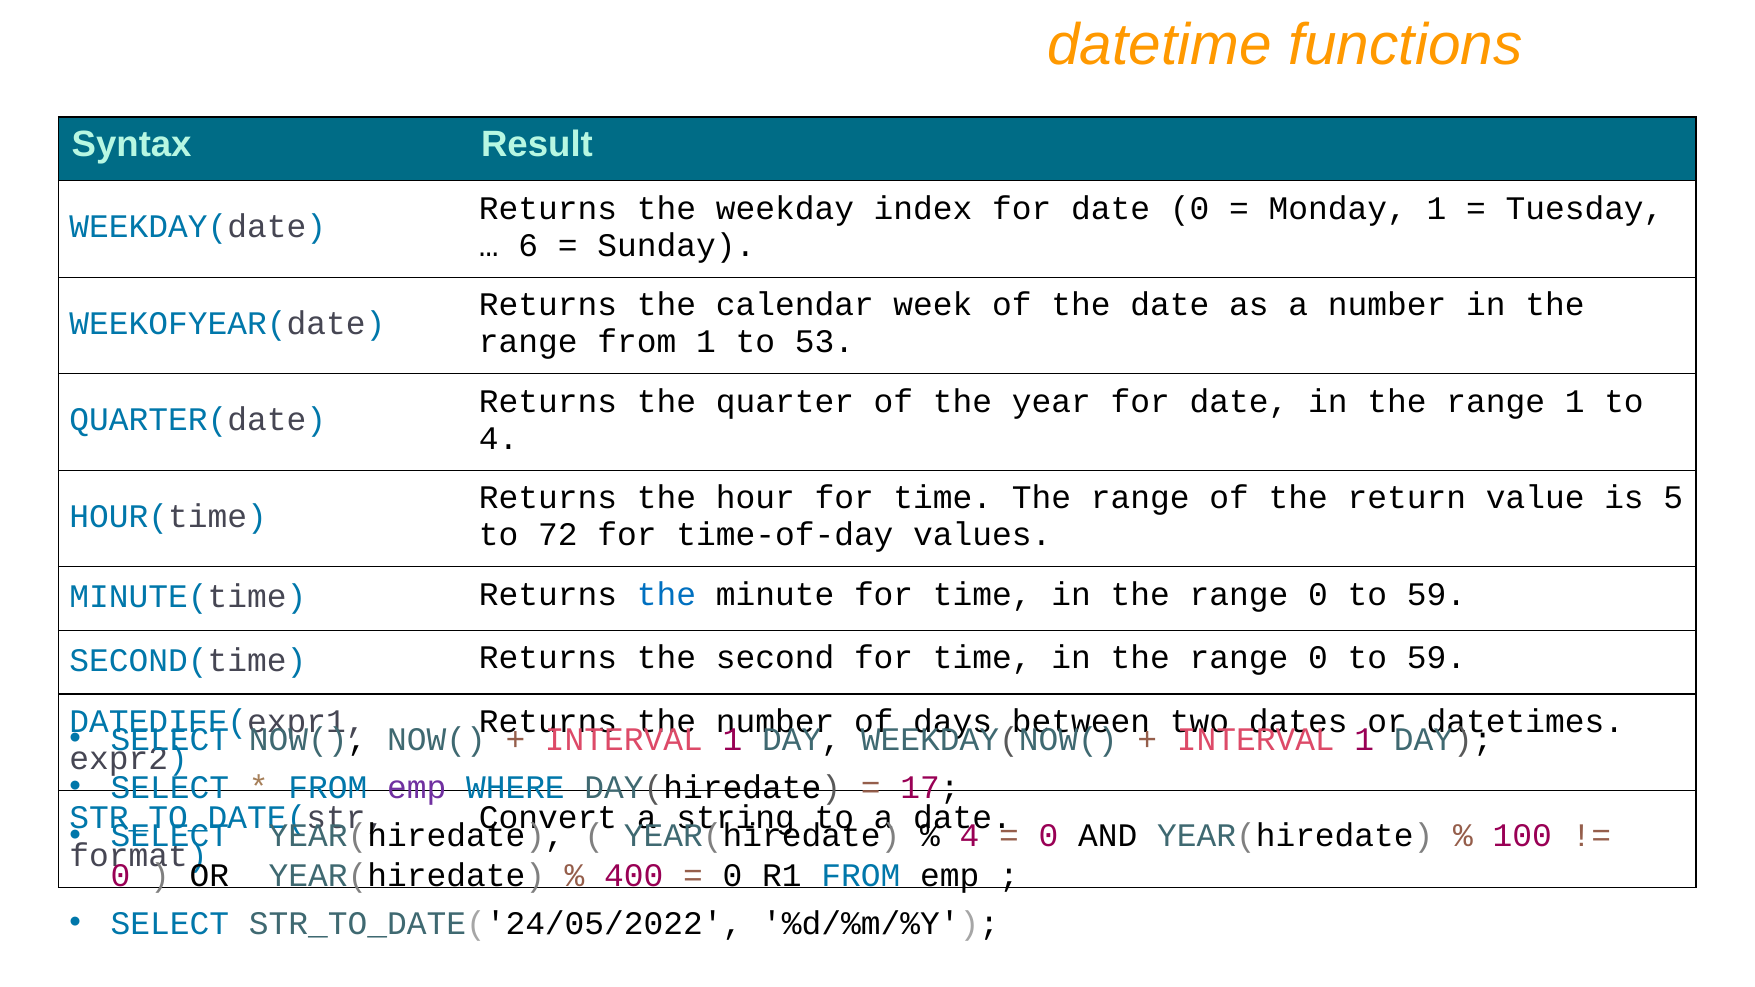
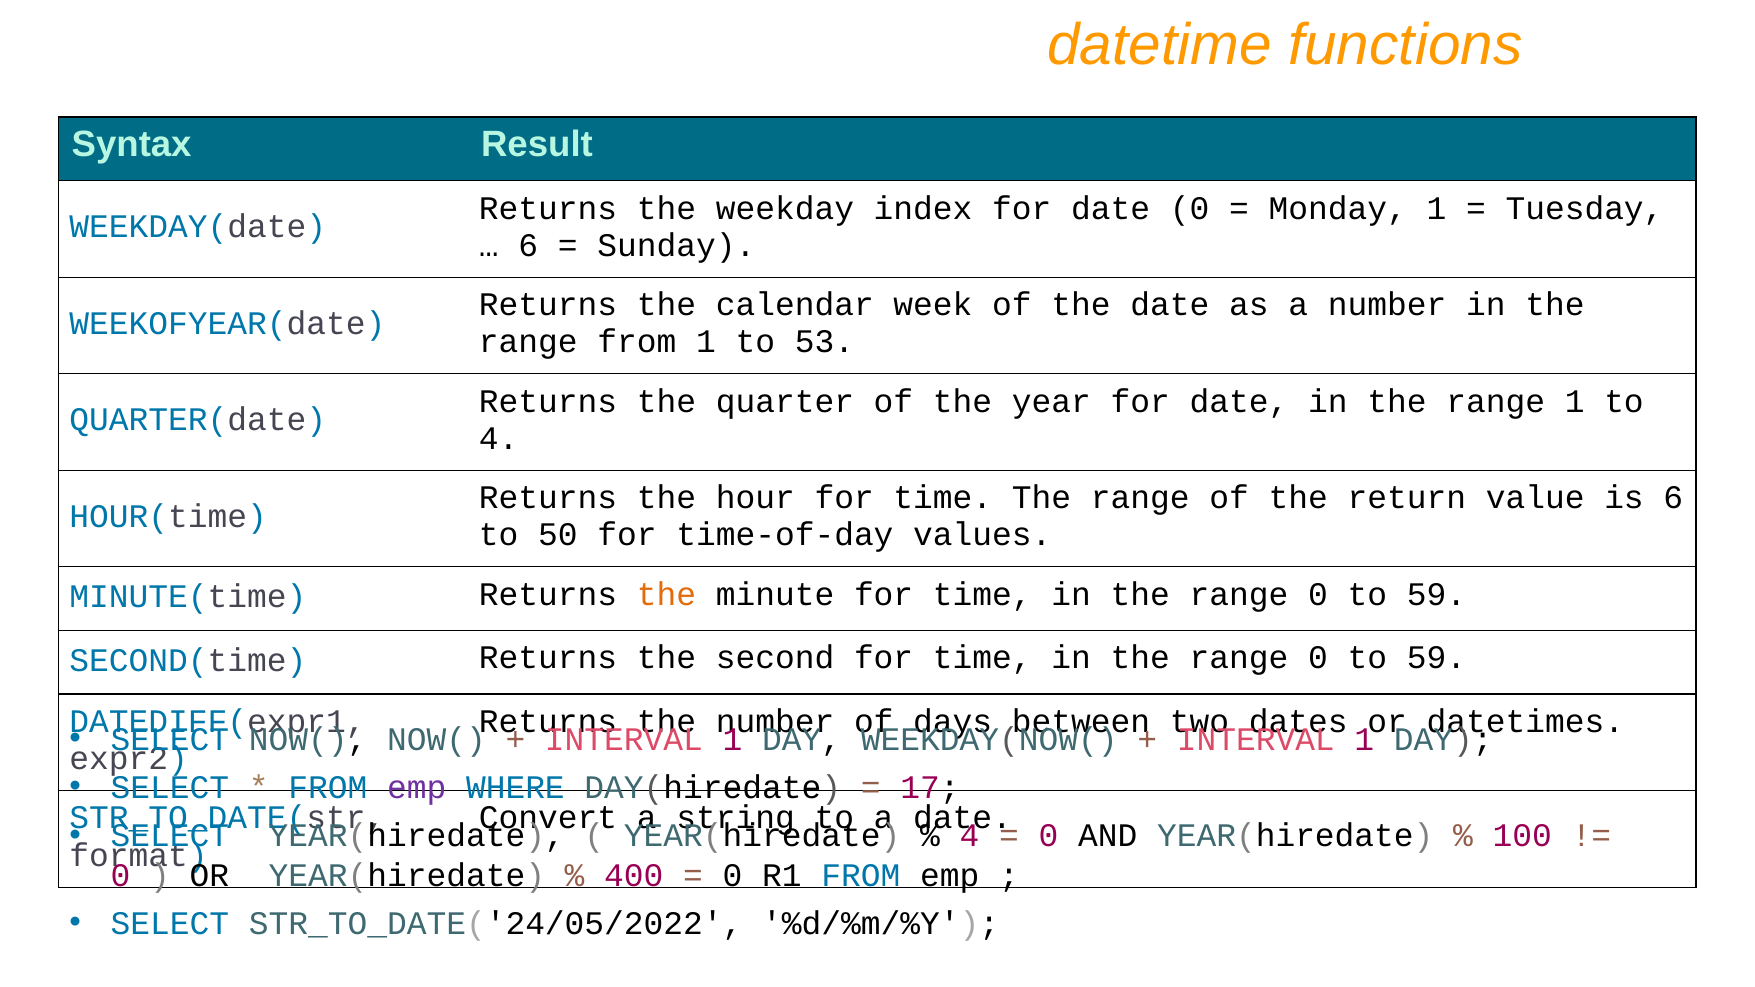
is 5: 5 -> 6
72: 72 -> 50
the at (666, 594) colour: blue -> orange
